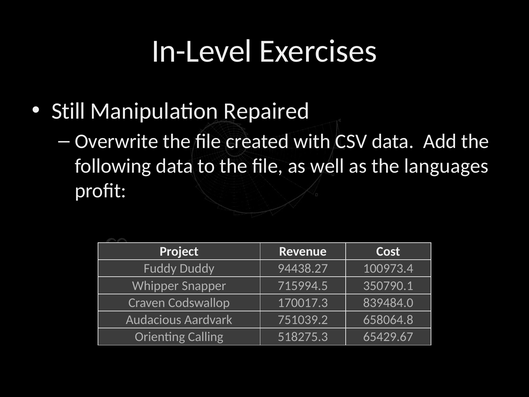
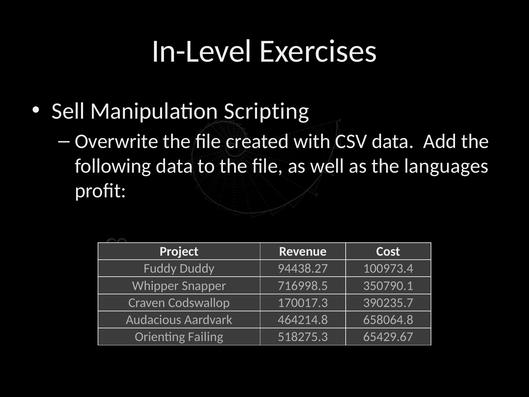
Still: Still -> Sell
Repaired: Repaired -> Scripting
715994.5: 715994.5 -> 716998.5
839484.0: 839484.0 -> 390235.7
751039.2: 751039.2 -> 464214.8
Calling: Calling -> Failing
